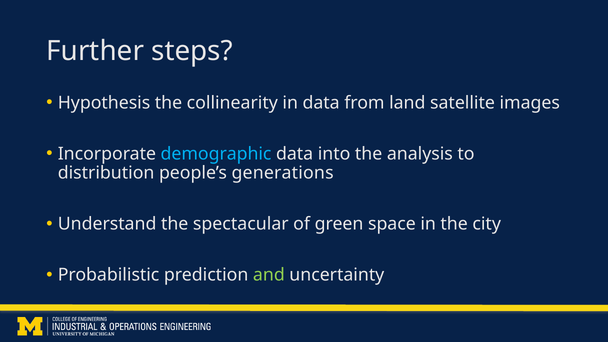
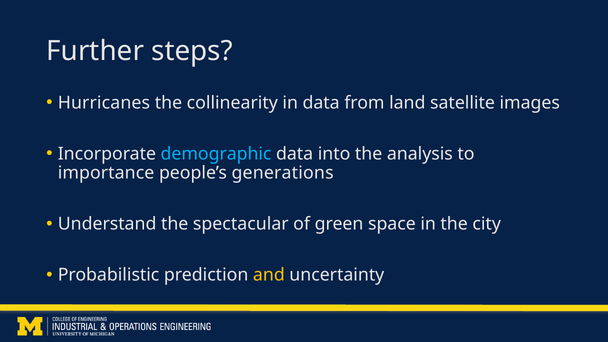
Hypothesis: Hypothesis -> Hurricanes
distribution: distribution -> importance
and colour: light green -> yellow
